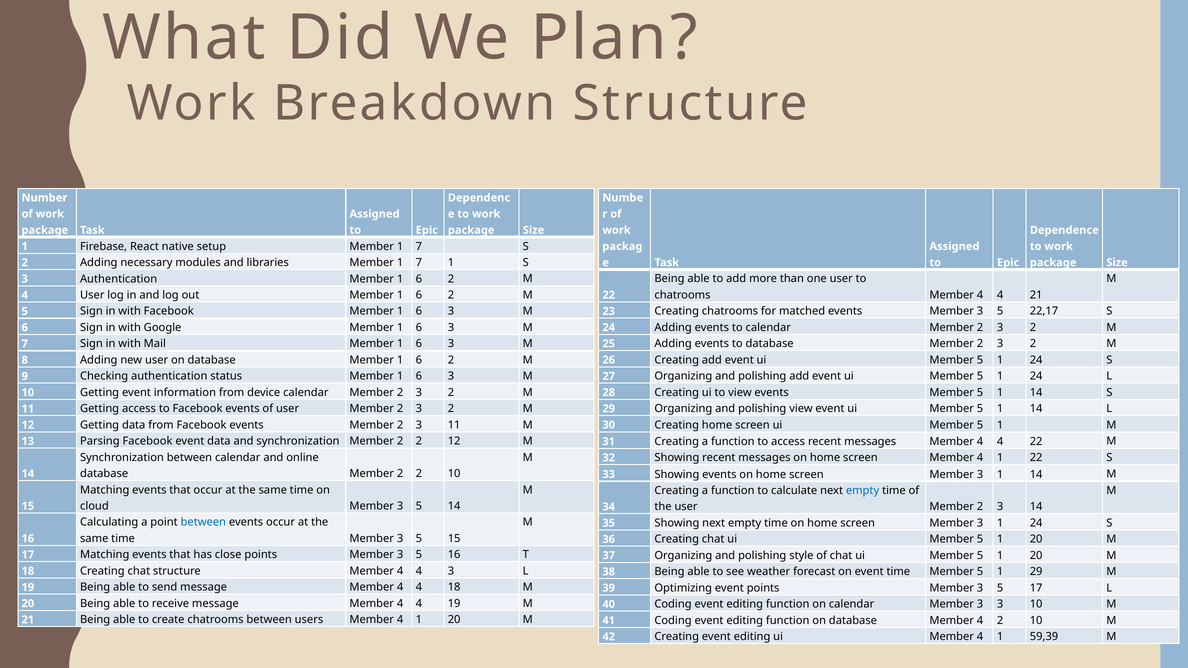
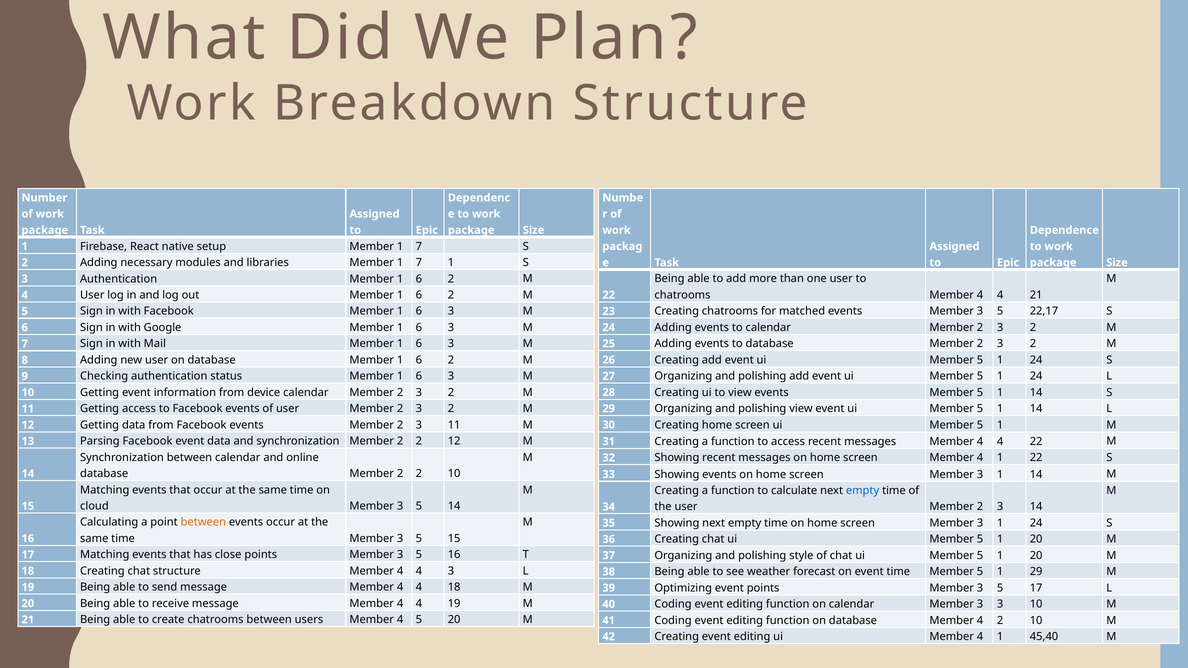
between at (203, 522) colour: blue -> orange
users Member 4 1: 1 -> 5
59,39: 59,39 -> 45,40
